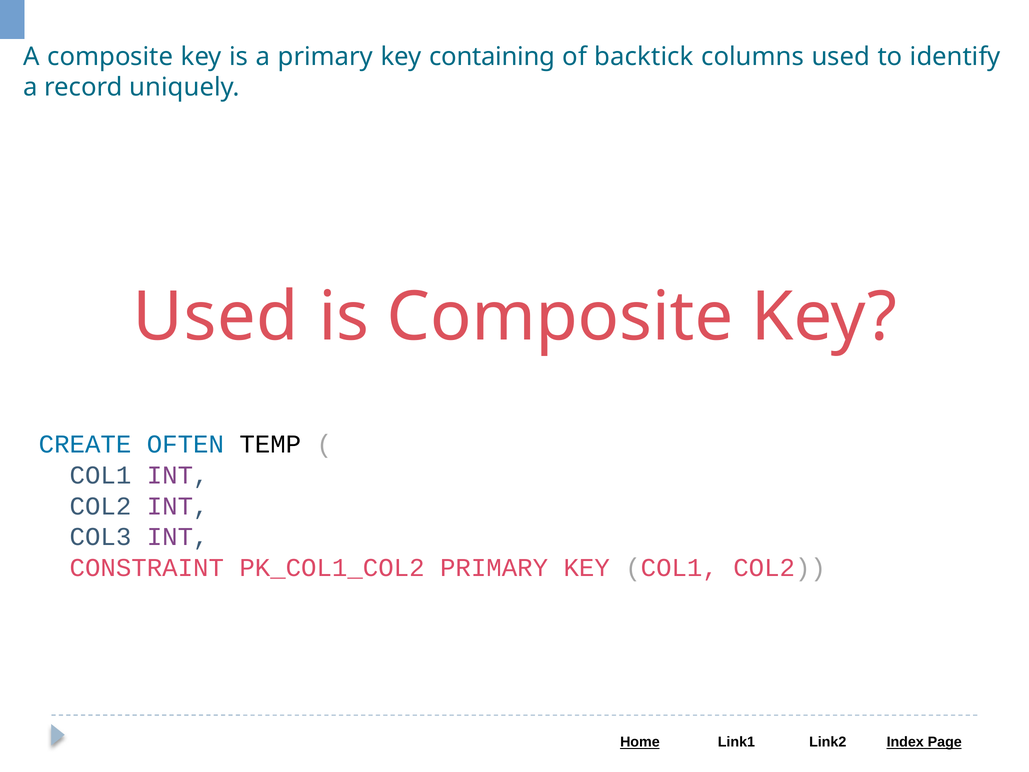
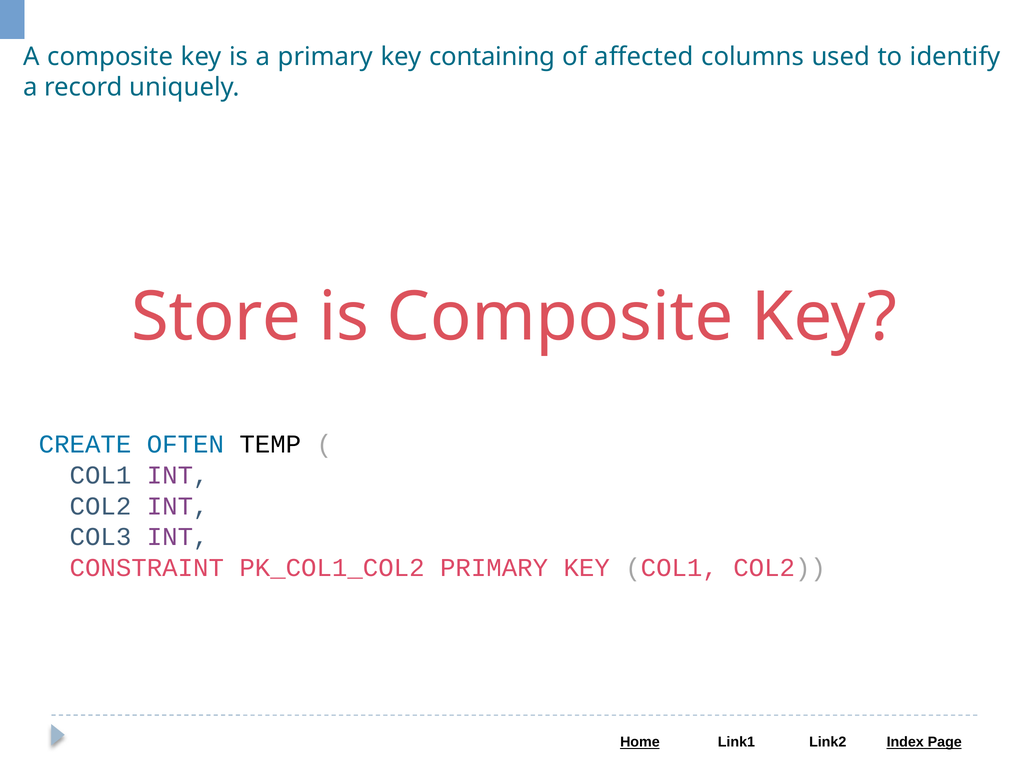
backtick: backtick -> affected
Used at (216, 317): Used -> Store
